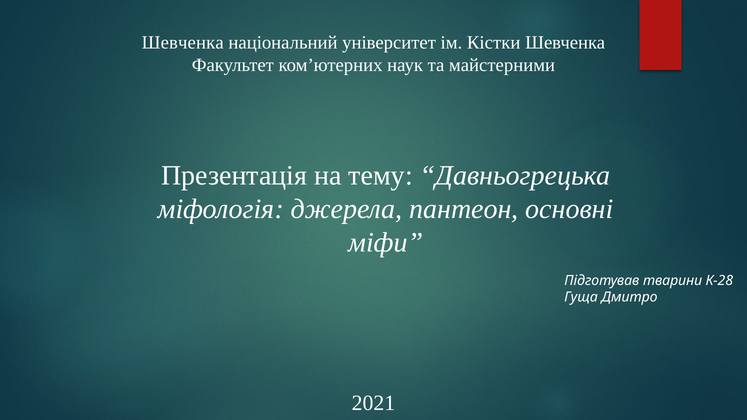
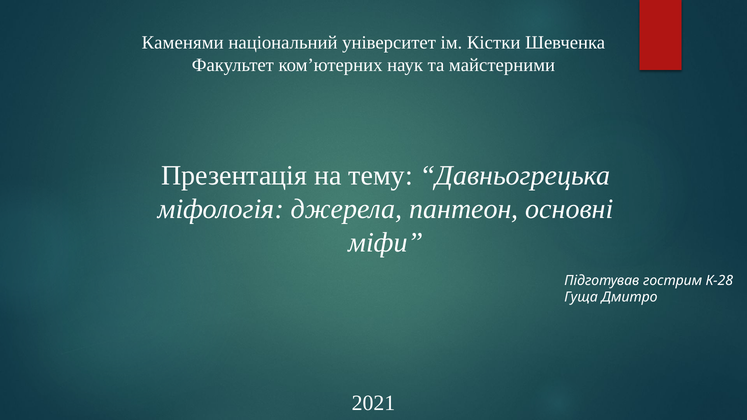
Шевченка at (183, 43): Шевченка -> Каменями
тварини: тварини -> гострим
